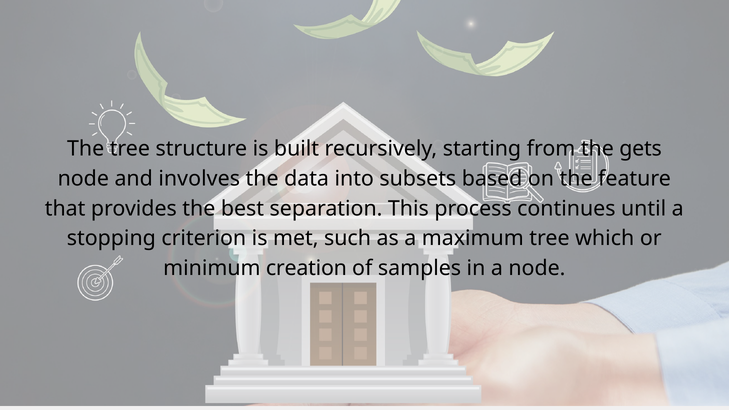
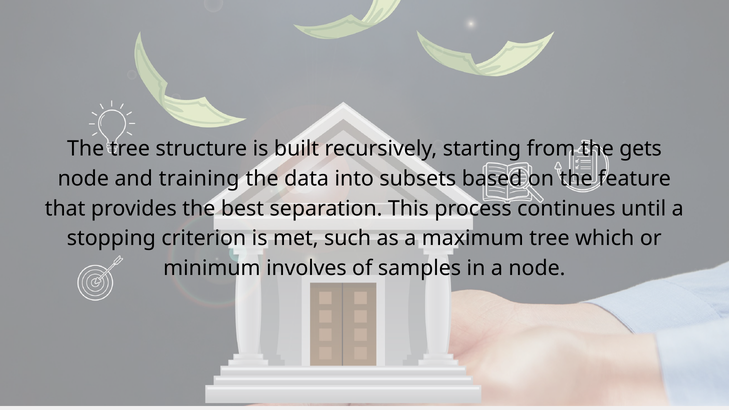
involves: involves -> training
creation: creation -> involves
